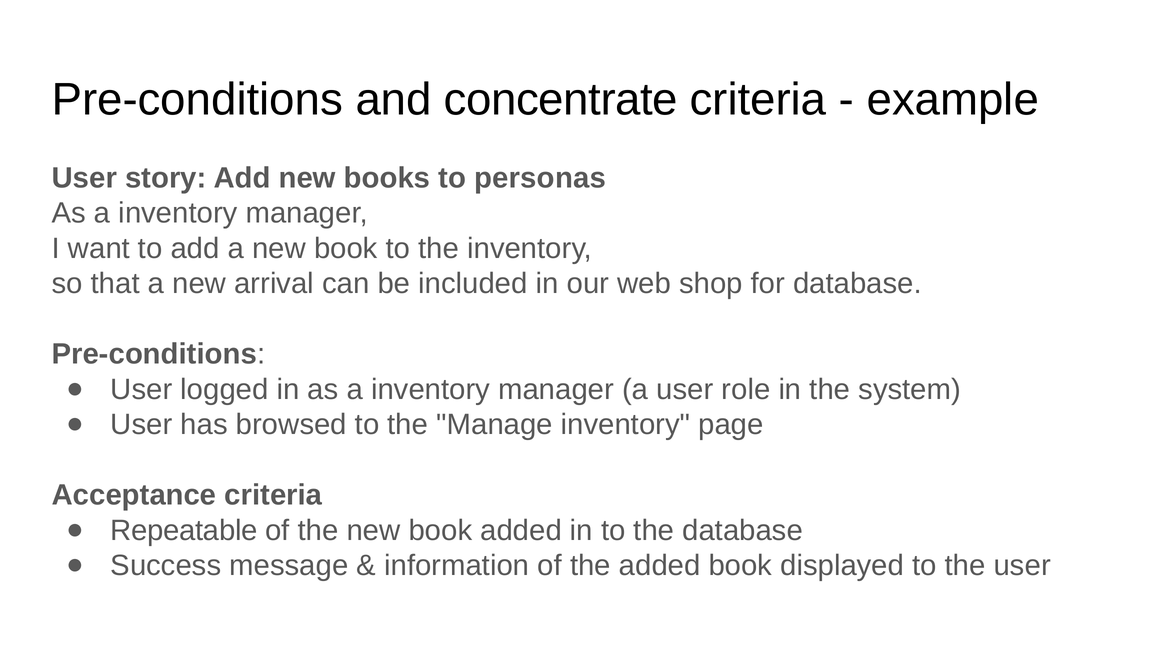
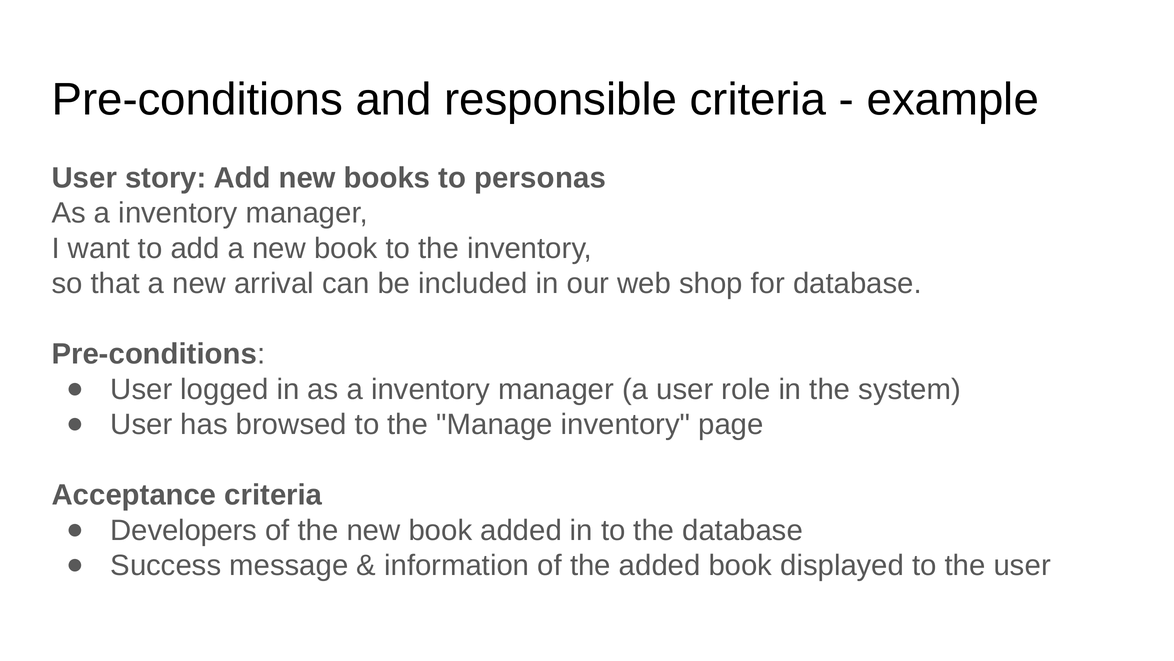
concentrate: concentrate -> responsible
Repeatable: Repeatable -> Developers
